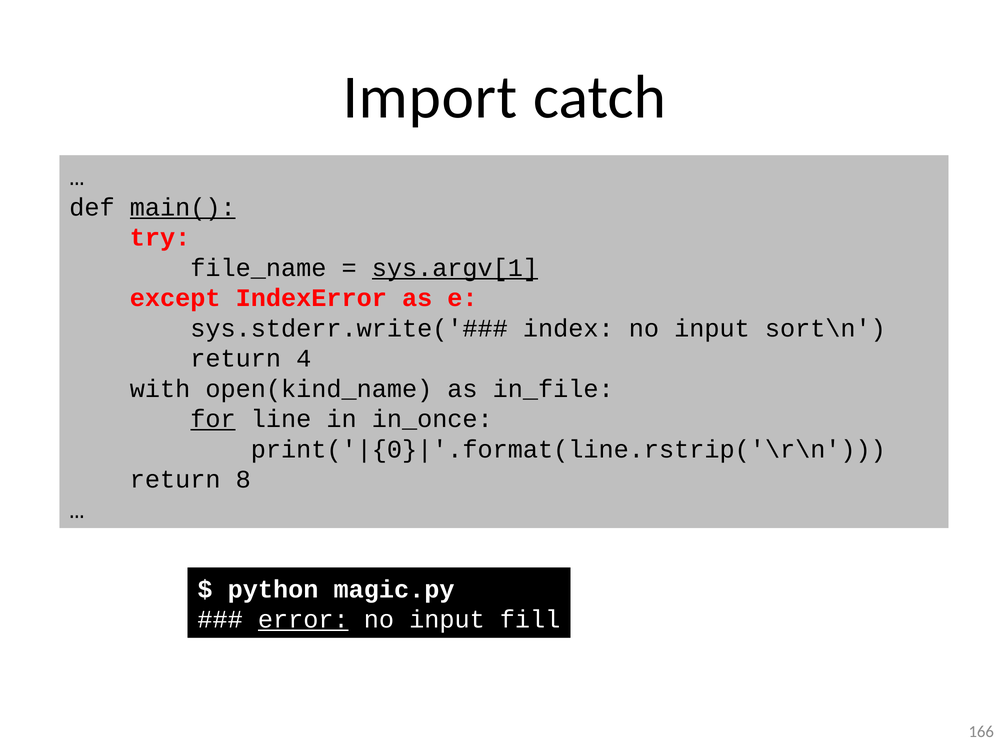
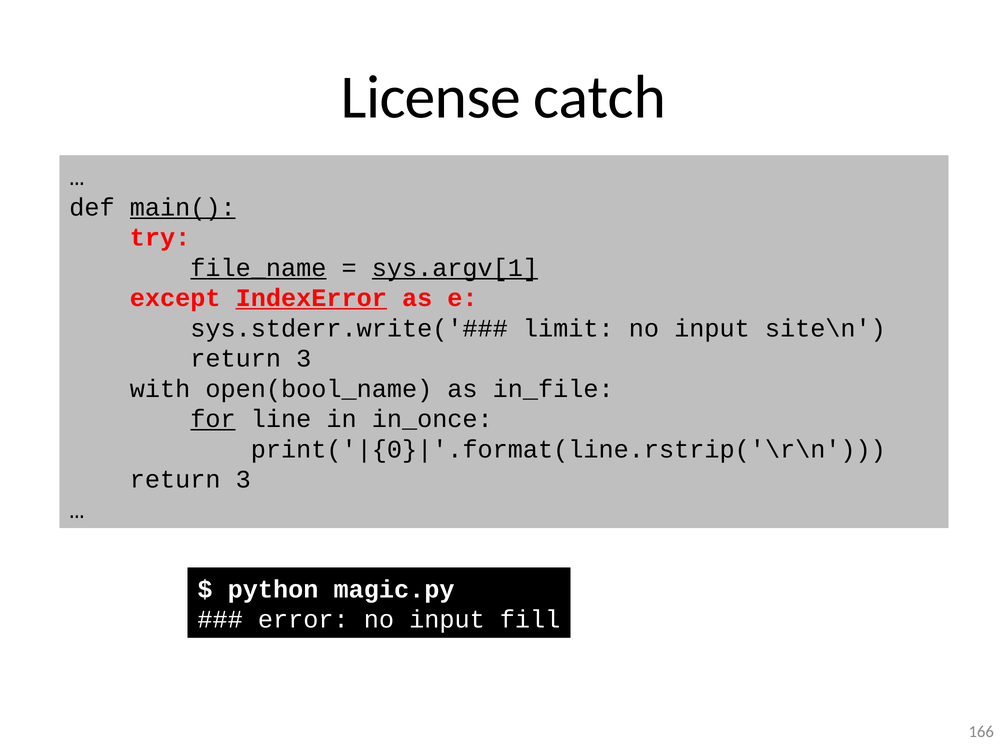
Import: Import -> License
file_name underline: none -> present
IndexError underline: none -> present
index: index -> limit
sort\n: sort\n -> site\n
4 at (304, 359): 4 -> 3
open(kind_name: open(kind_name -> open(bool_name
8 at (243, 479): 8 -> 3
error underline: present -> none
